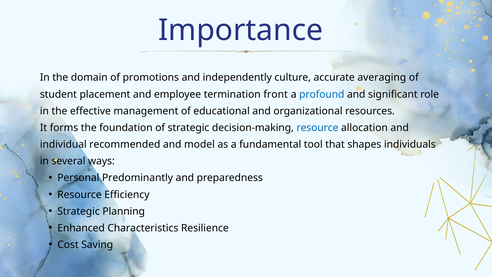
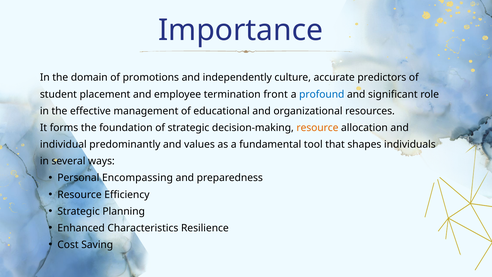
averaging: averaging -> predictors
resource at (317, 128) colour: blue -> orange
recommended: recommended -> predominantly
model: model -> values
Predominantly: Predominantly -> Encompassing
